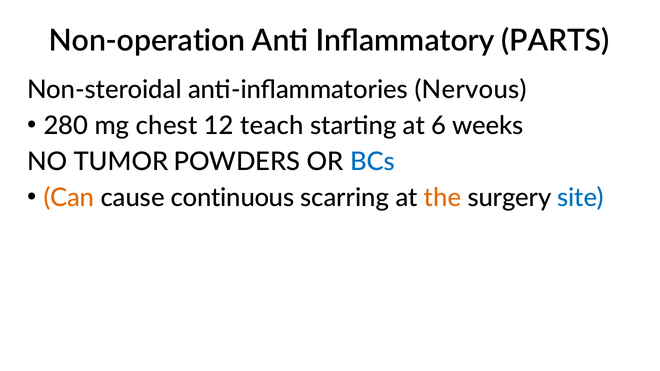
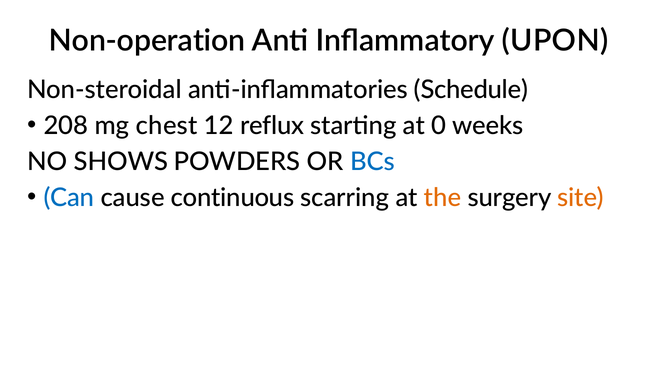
PARTS: PARTS -> UPON
Nervous: Nervous -> Schedule
280: 280 -> 208
teach: teach -> reflux
6: 6 -> 0
TUMOR: TUMOR -> SHOWS
Can colour: orange -> blue
site colour: blue -> orange
